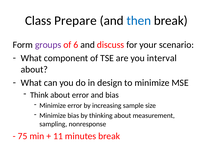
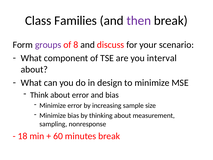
Prepare: Prepare -> Families
then colour: blue -> purple
6: 6 -> 8
75: 75 -> 18
11: 11 -> 60
